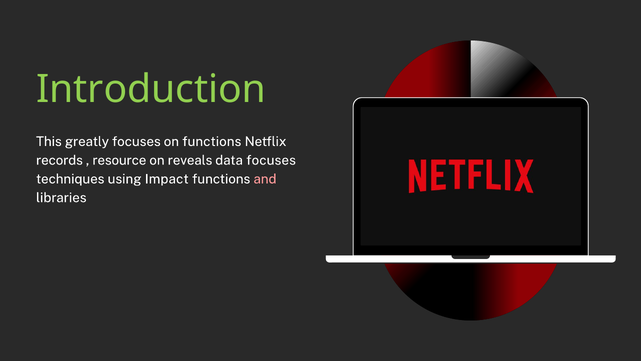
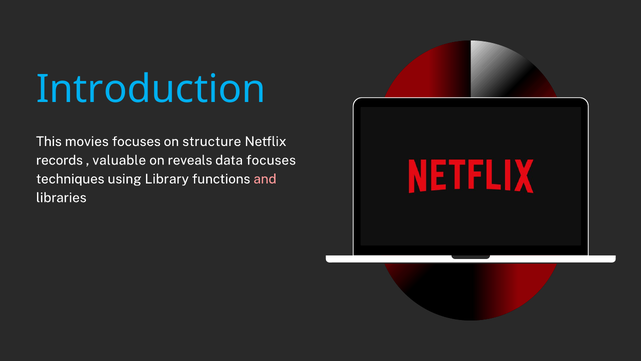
Introduction colour: light green -> light blue
greatly: greatly -> movies
on functions: functions -> structure
resource: resource -> valuable
Impact: Impact -> Library
